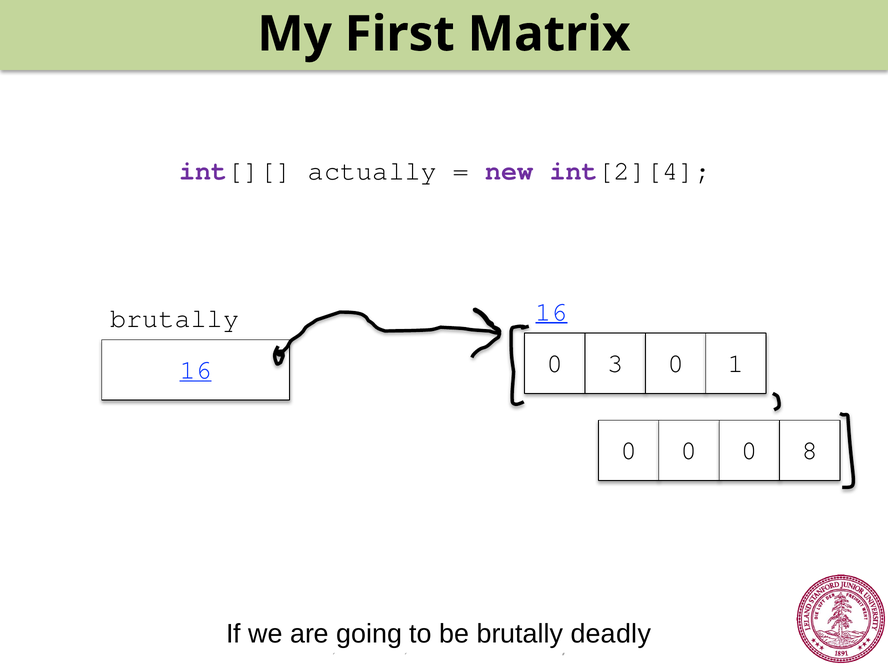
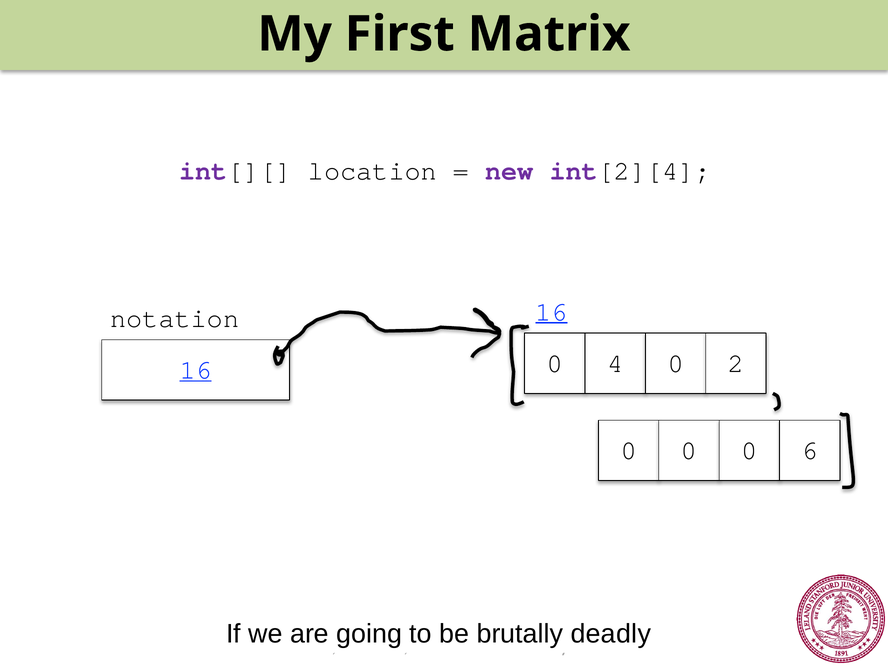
actually: actually -> location
brutally at (175, 318): brutally -> notation
3: 3 -> 4
1: 1 -> 2
8: 8 -> 6
